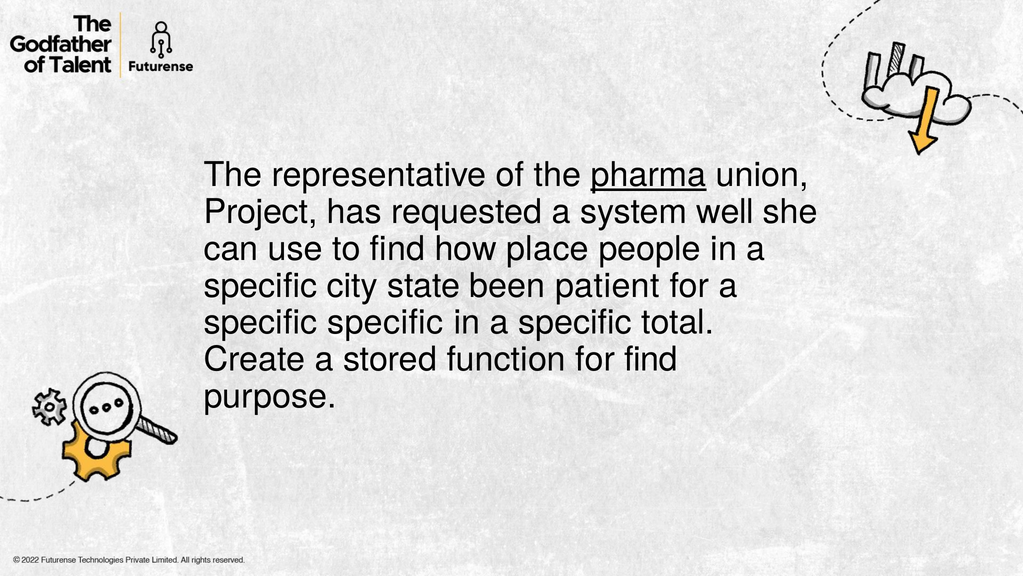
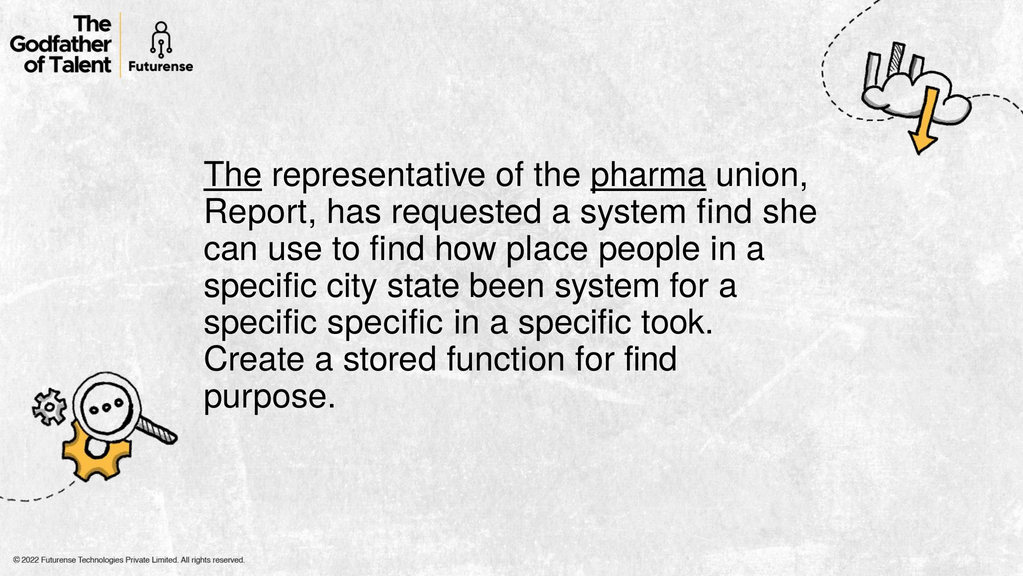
The at (233, 175) underline: none -> present
Project: Project -> Report
system well: well -> find
been patient: patient -> system
total: total -> took
